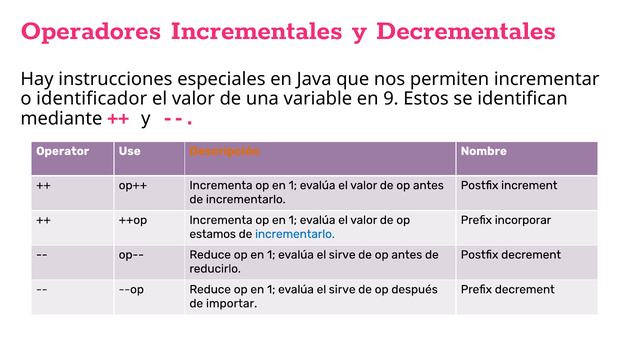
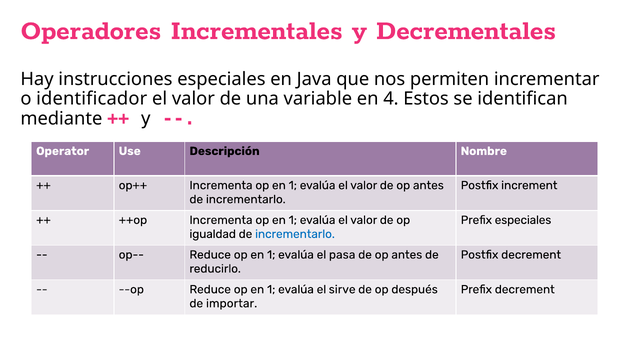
9: 9 -> 4
Descripción colour: orange -> black
Prefix incorporar: incorporar -> especiales
estamos: estamos -> igualdad
sirve at (342, 255): sirve -> pasa
